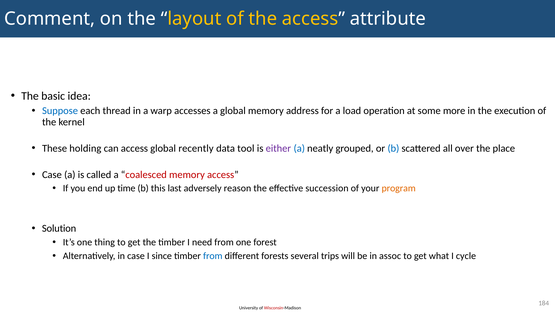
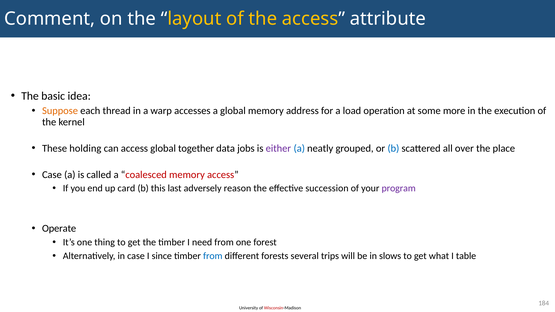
Suppose colour: blue -> orange
recently: recently -> together
tool: tool -> jobs
time: time -> card
program colour: orange -> purple
Solution: Solution -> Operate
assoc: assoc -> slows
cycle: cycle -> table
